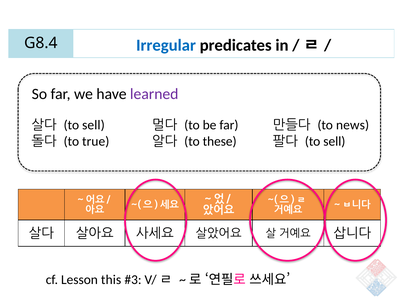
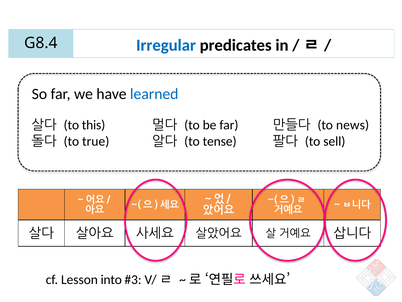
learned colour: purple -> blue
sell at (93, 125): sell -> this
these: these -> tense
this: this -> into
